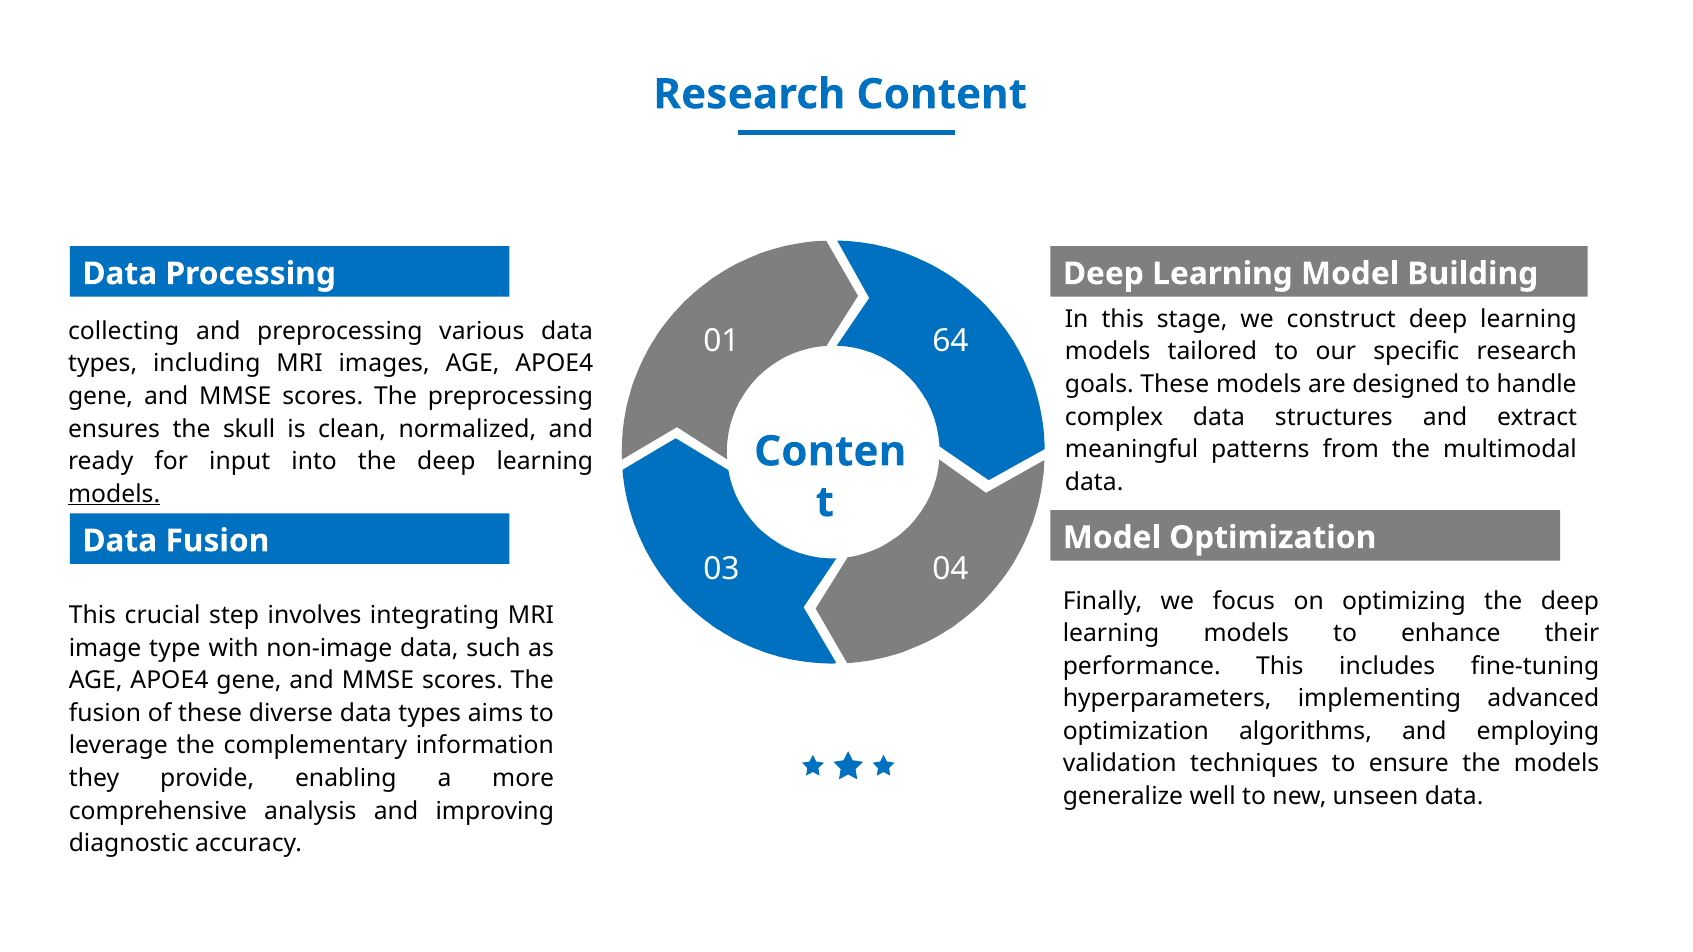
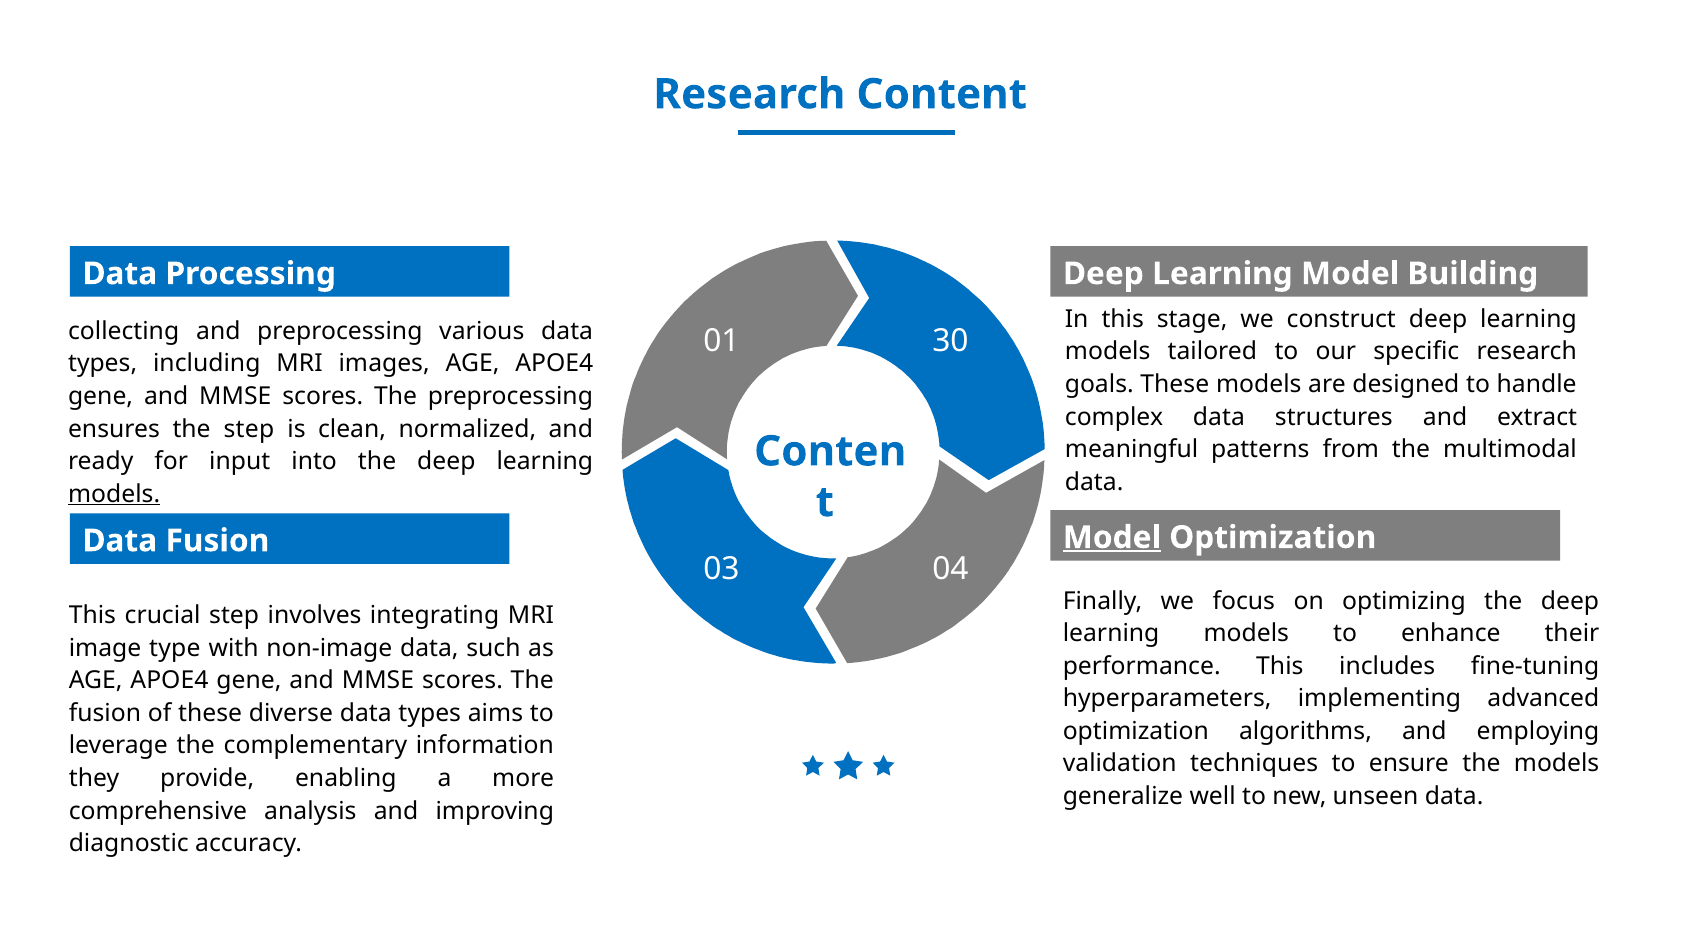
64: 64 -> 30
the skull: skull -> step
Model at (1112, 538) underline: none -> present
